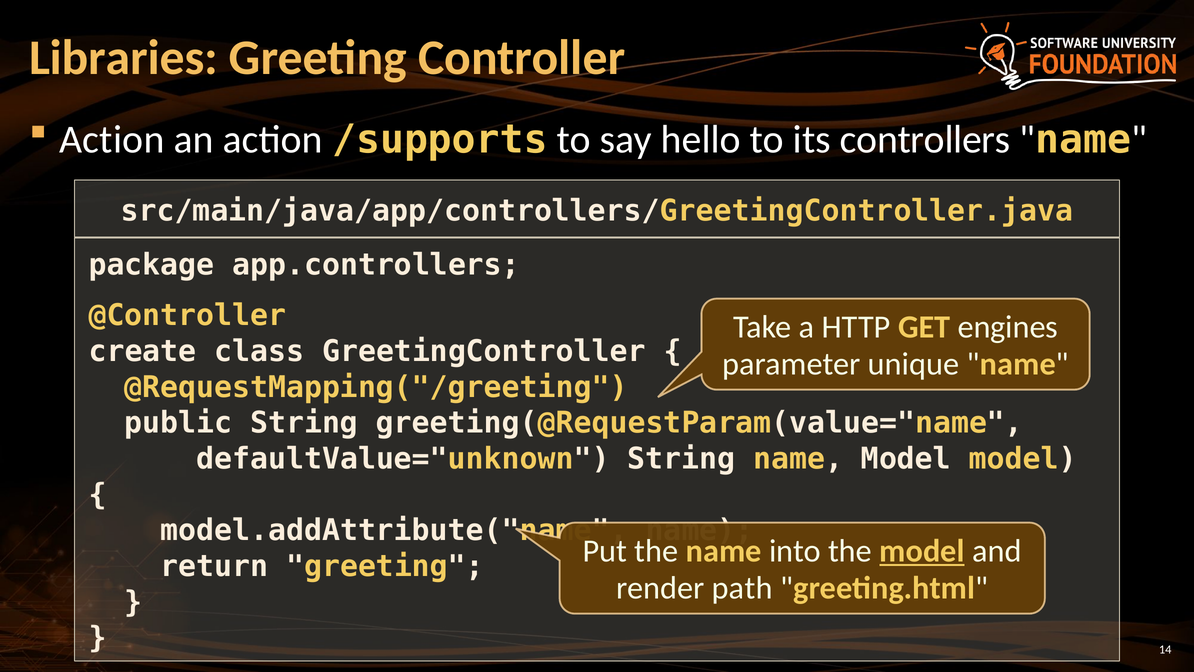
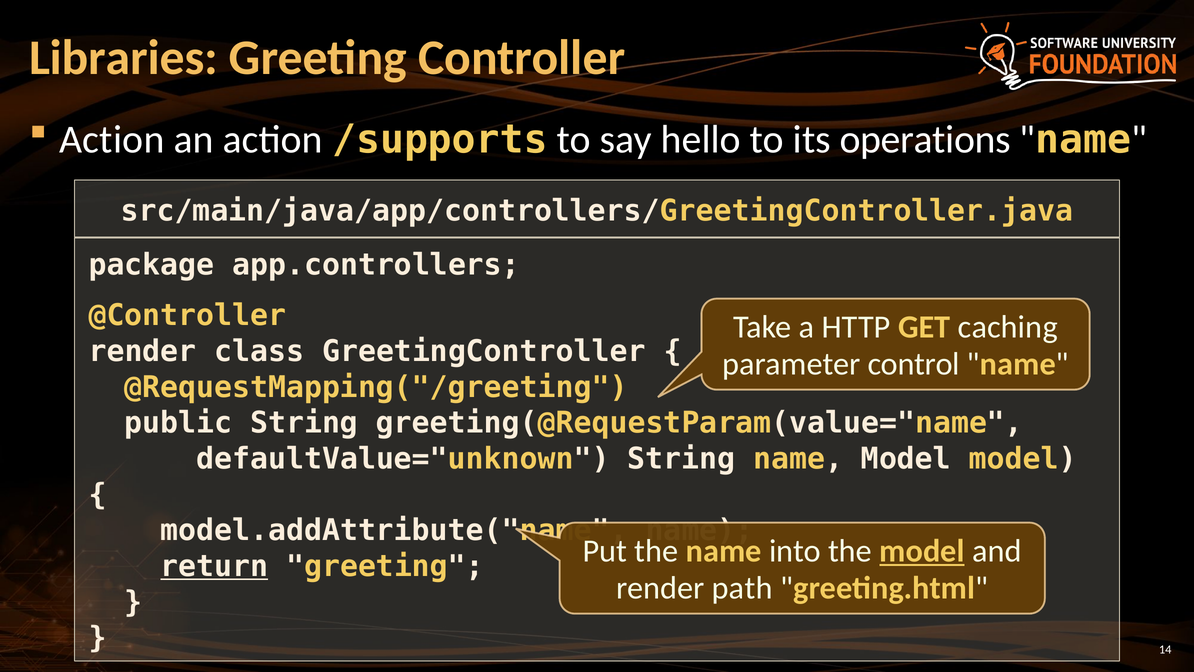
controllers: controllers -> operations
engines: engines -> caching
create at (143, 351): create -> render
unique: unique -> control
return underline: none -> present
